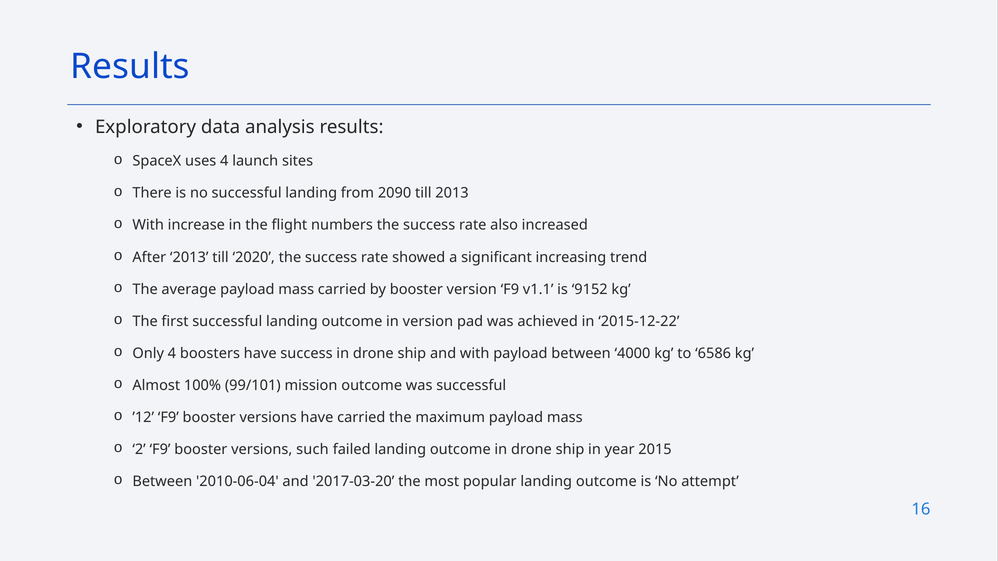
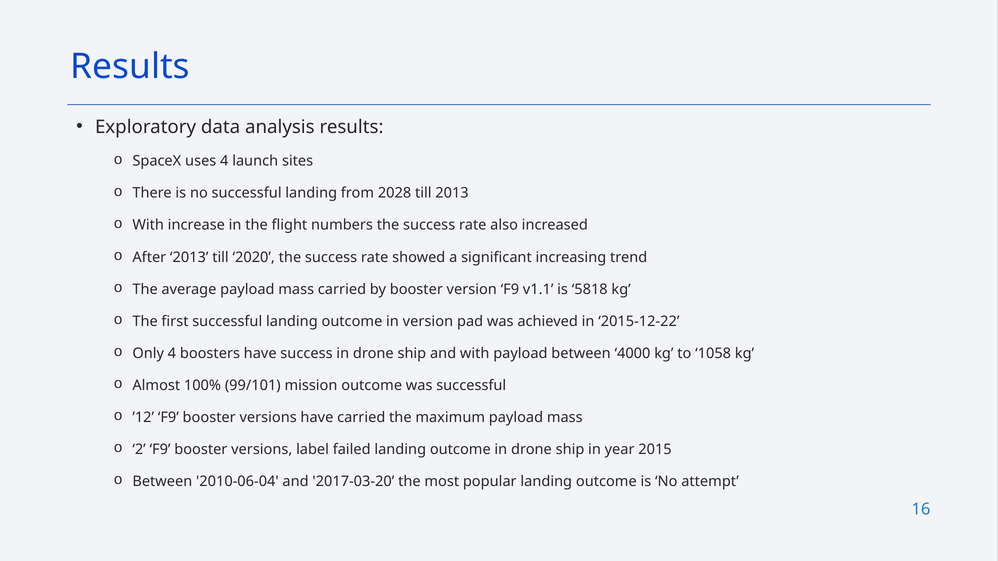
2090: 2090 -> 2028
9152: 9152 -> 5818
6586: 6586 -> 1058
such: such -> label
